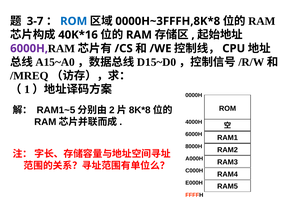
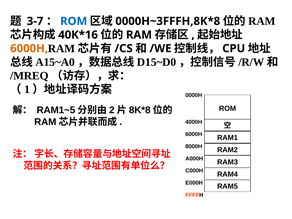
6000H at (29, 48) colour: purple -> orange
